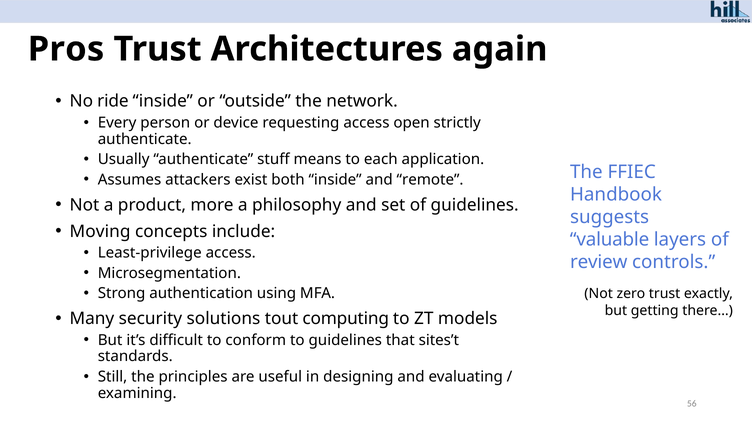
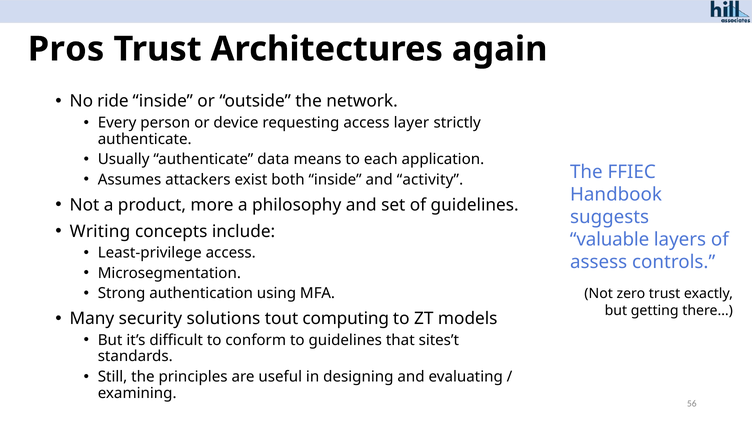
open: open -> layer
stuff: stuff -> data
remote: remote -> activity
Moving: Moving -> Writing
review: review -> assess
